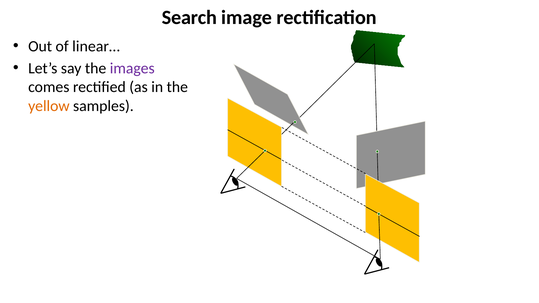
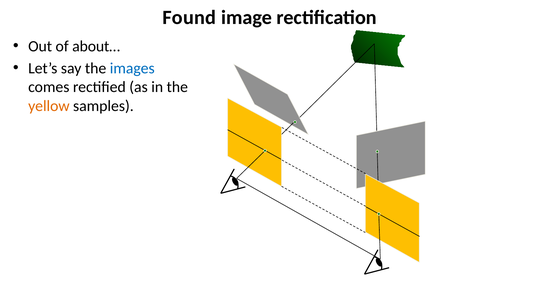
Search: Search -> Found
linear…: linear… -> about…
images colour: purple -> blue
